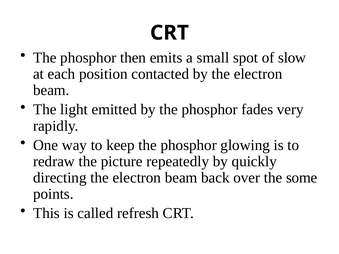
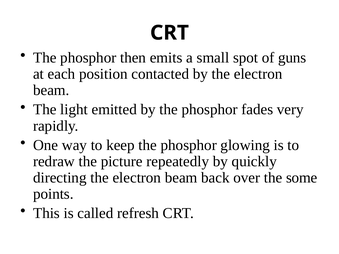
slow: slow -> guns
